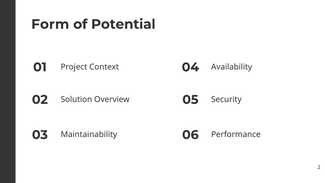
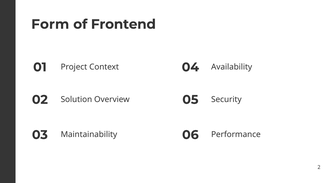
Potential: Potential -> Frontend
